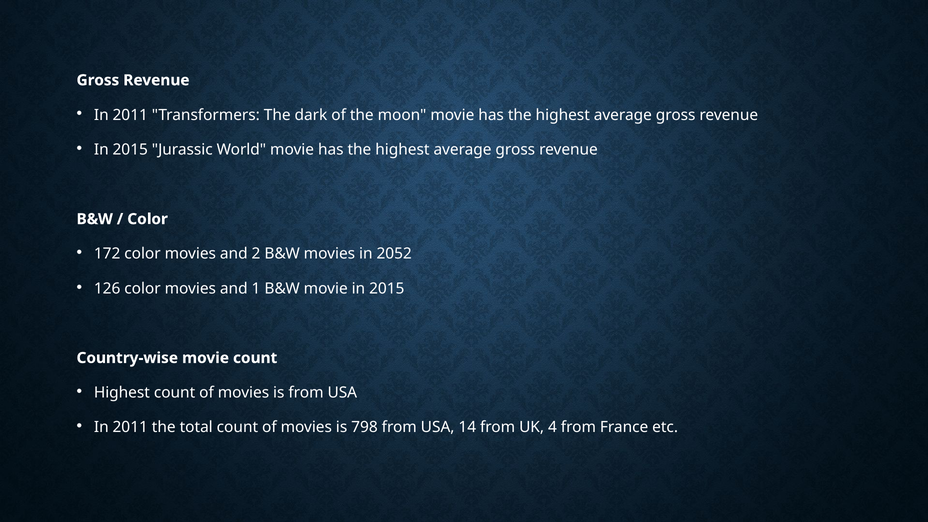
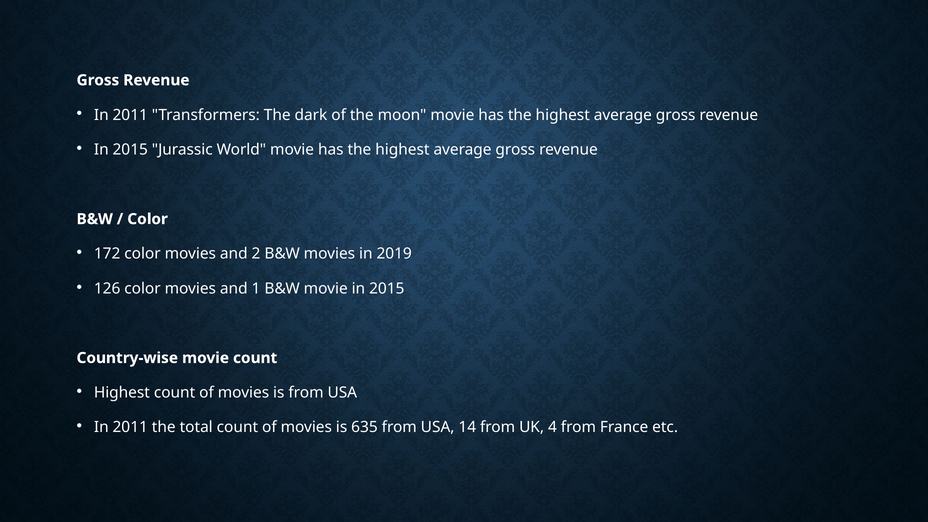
2052: 2052 -> 2019
798: 798 -> 635
